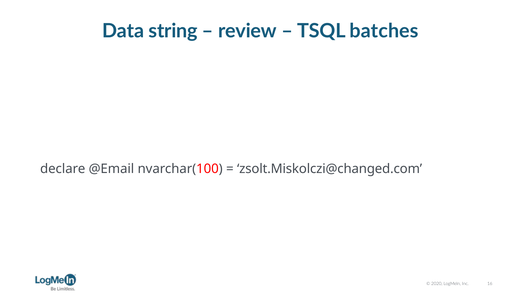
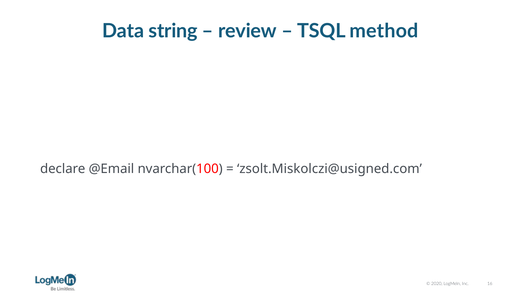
batches: batches -> method
zsolt.Miskolczi@changed.com: zsolt.Miskolczi@changed.com -> zsolt.Miskolczi@usigned.com
